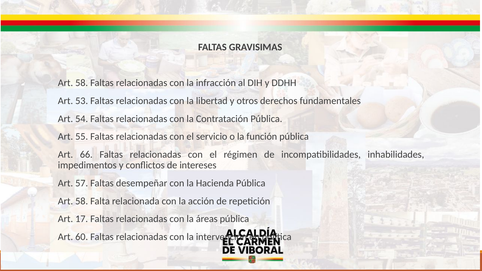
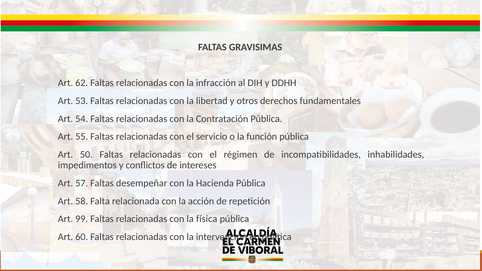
58 at (82, 83): 58 -> 62
66: 66 -> 50
17: 17 -> 99
áreas: áreas -> física
